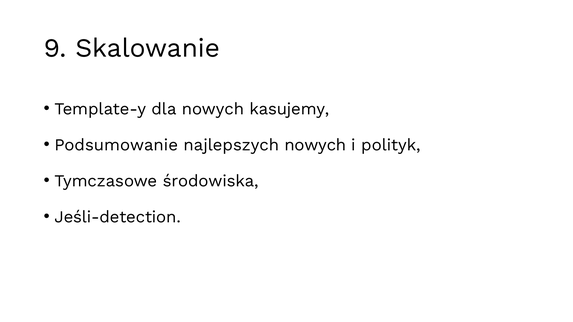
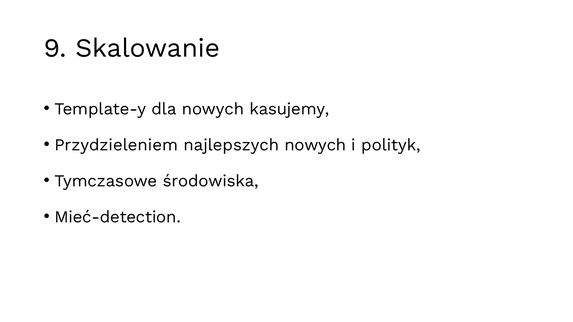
Podsumowanie: Podsumowanie -> Przydzieleniem
Jeśli-detection: Jeśli-detection -> Mieć-detection
